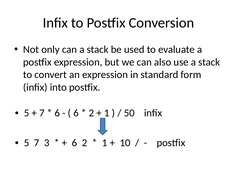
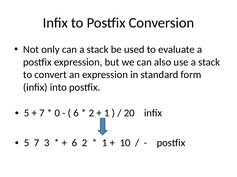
6 at (57, 113): 6 -> 0
50: 50 -> 20
